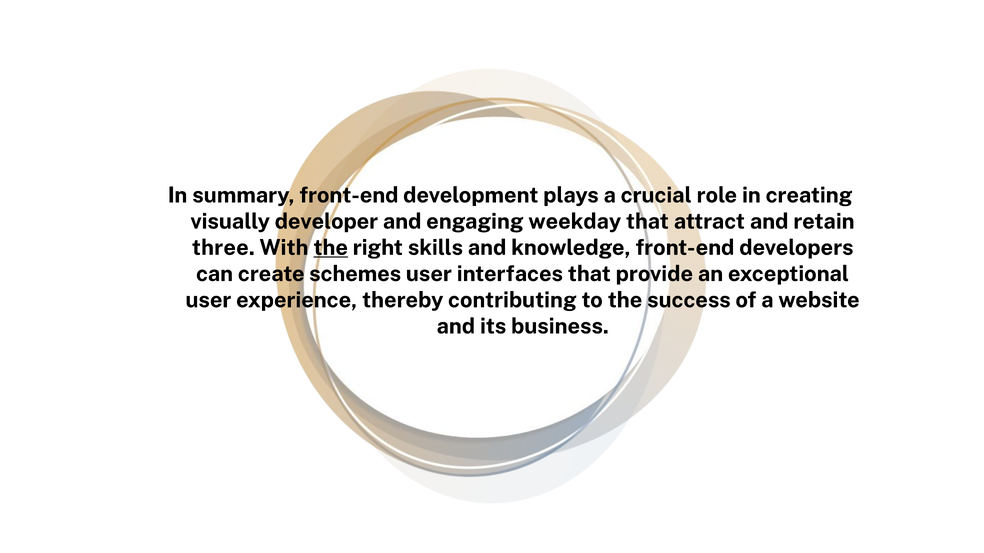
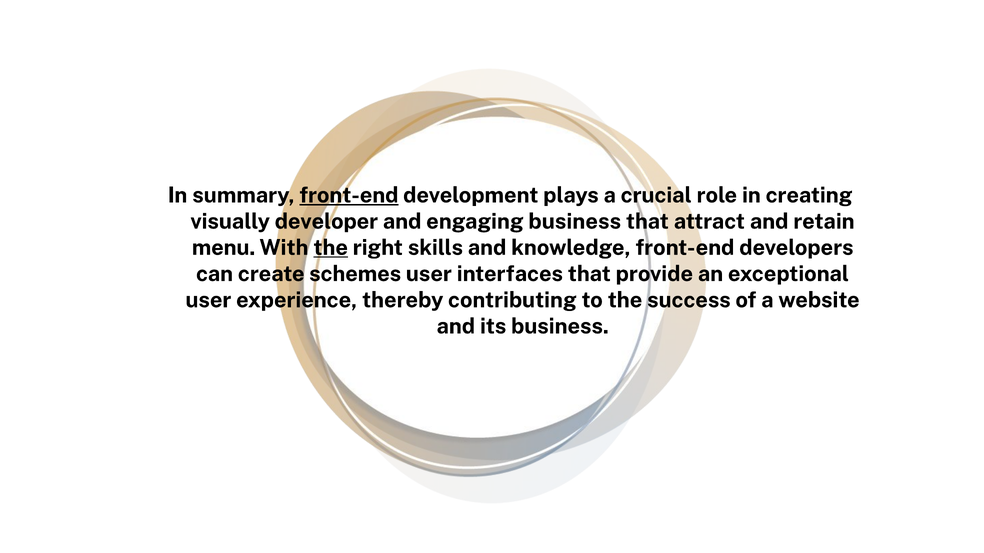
front-end at (349, 195) underline: none -> present
engaging weekday: weekday -> business
three: three -> menu
